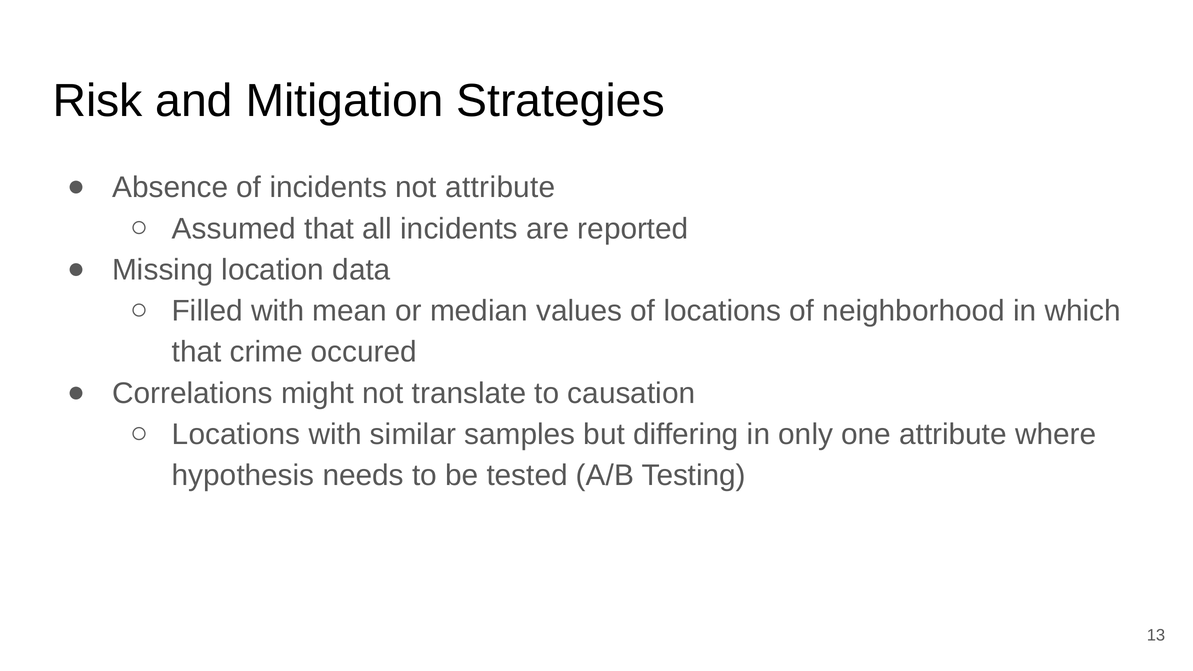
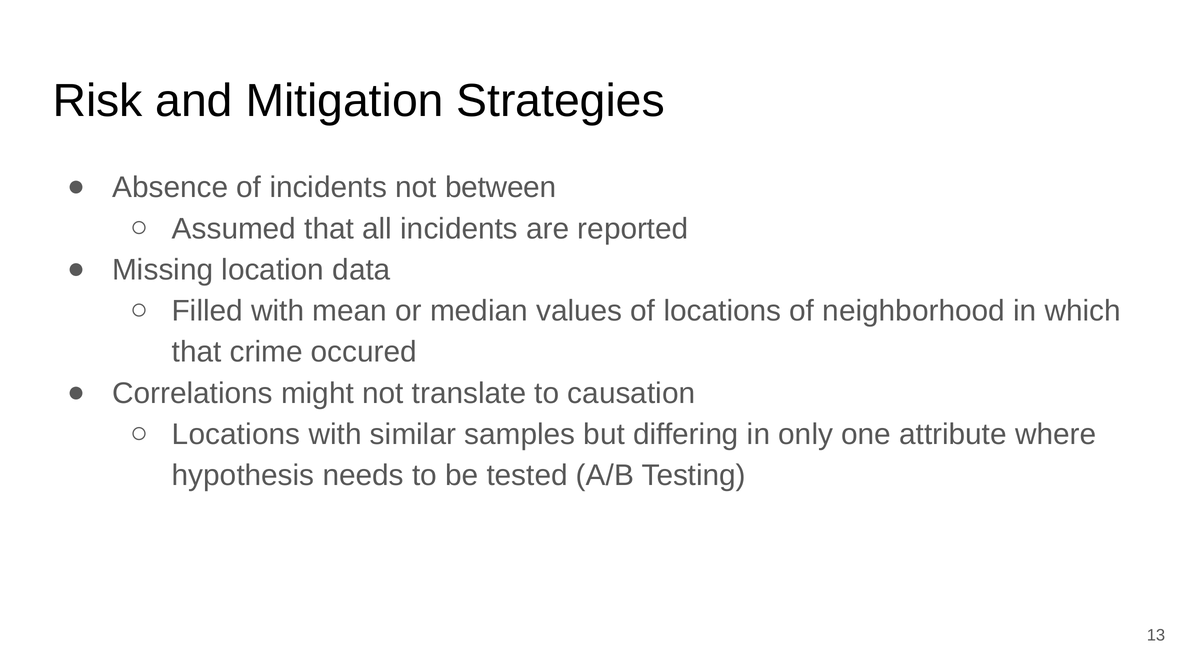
not attribute: attribute -> between
